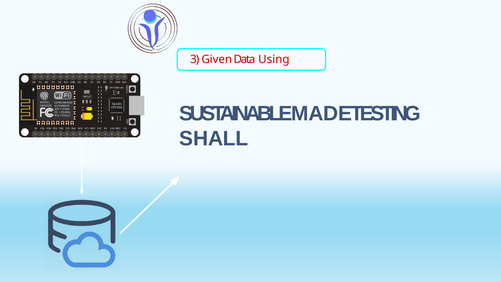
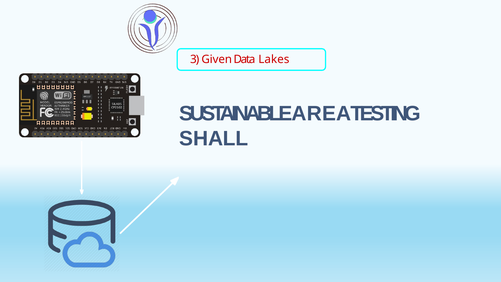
Using: Using -> Lakes
MADE: MADE -> AREA
